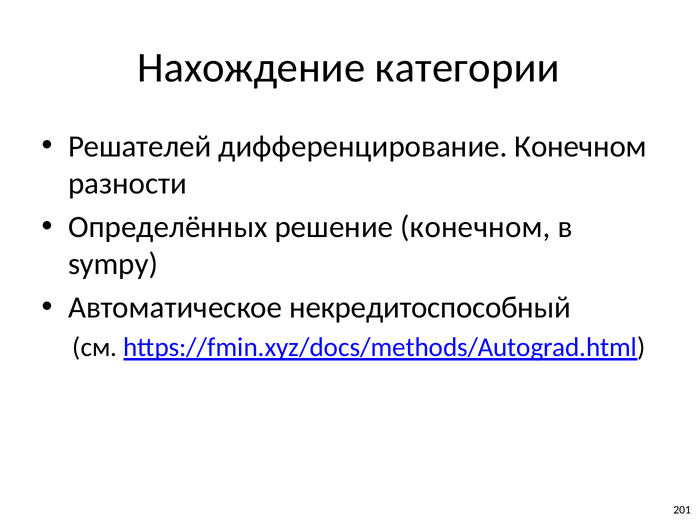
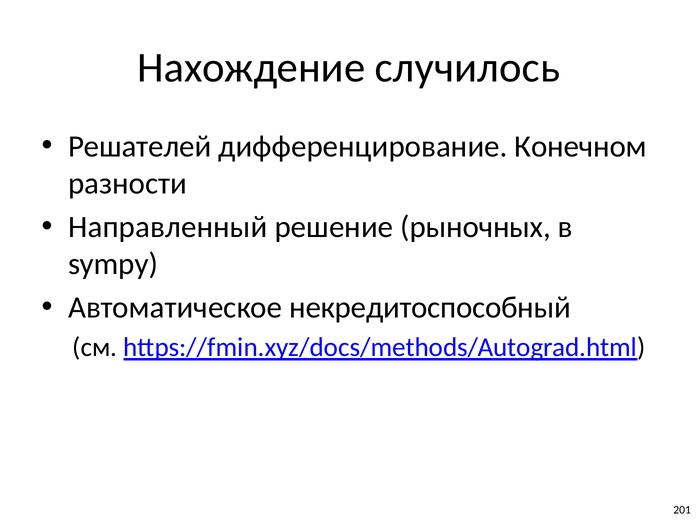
категории: категории -> случилось
Определённых: Определённых -> Направленный
решение конечном: конечном -> рыночных
